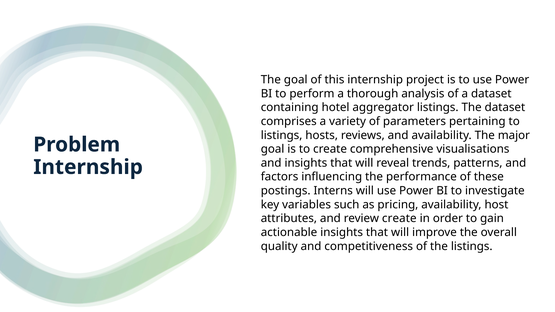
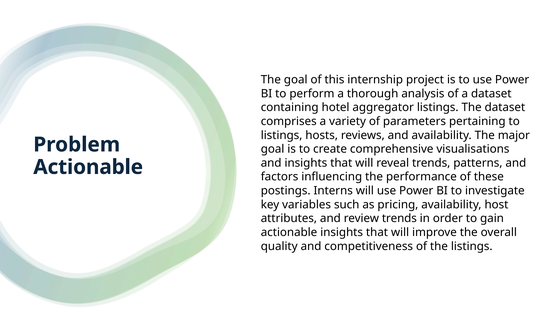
Internship at (88, 167): Internship -> Actionable
review create: create -> trends
